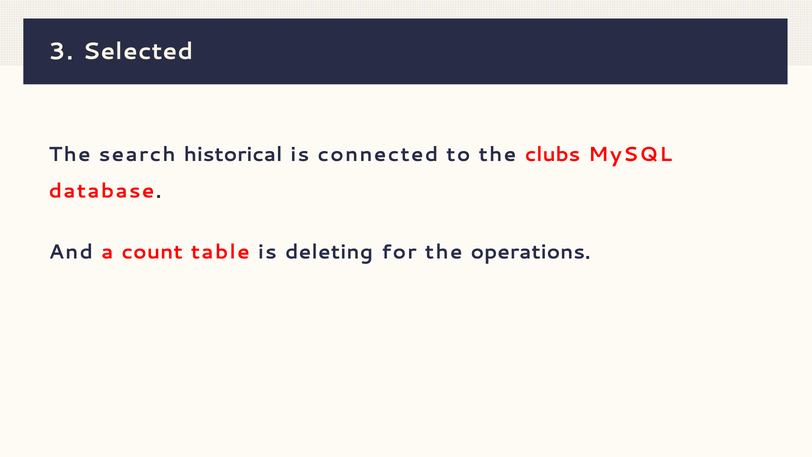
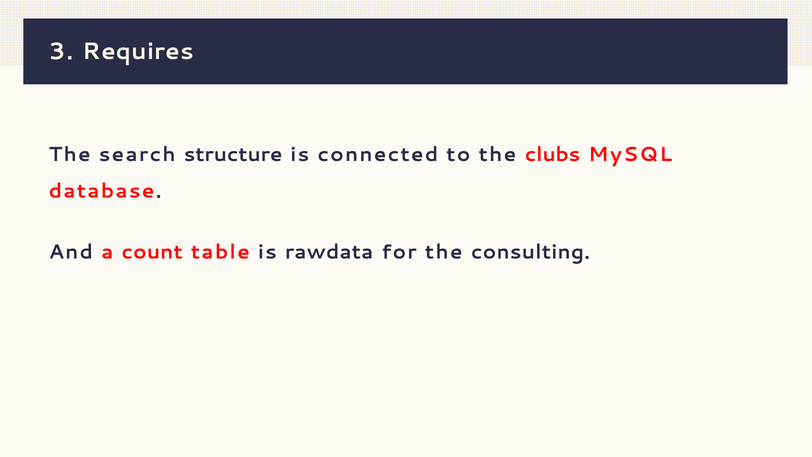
Selected: Selected -> Requires
historical: historical -> structure
deleting: deleting -> rawdata
operations: operations -> consulting
